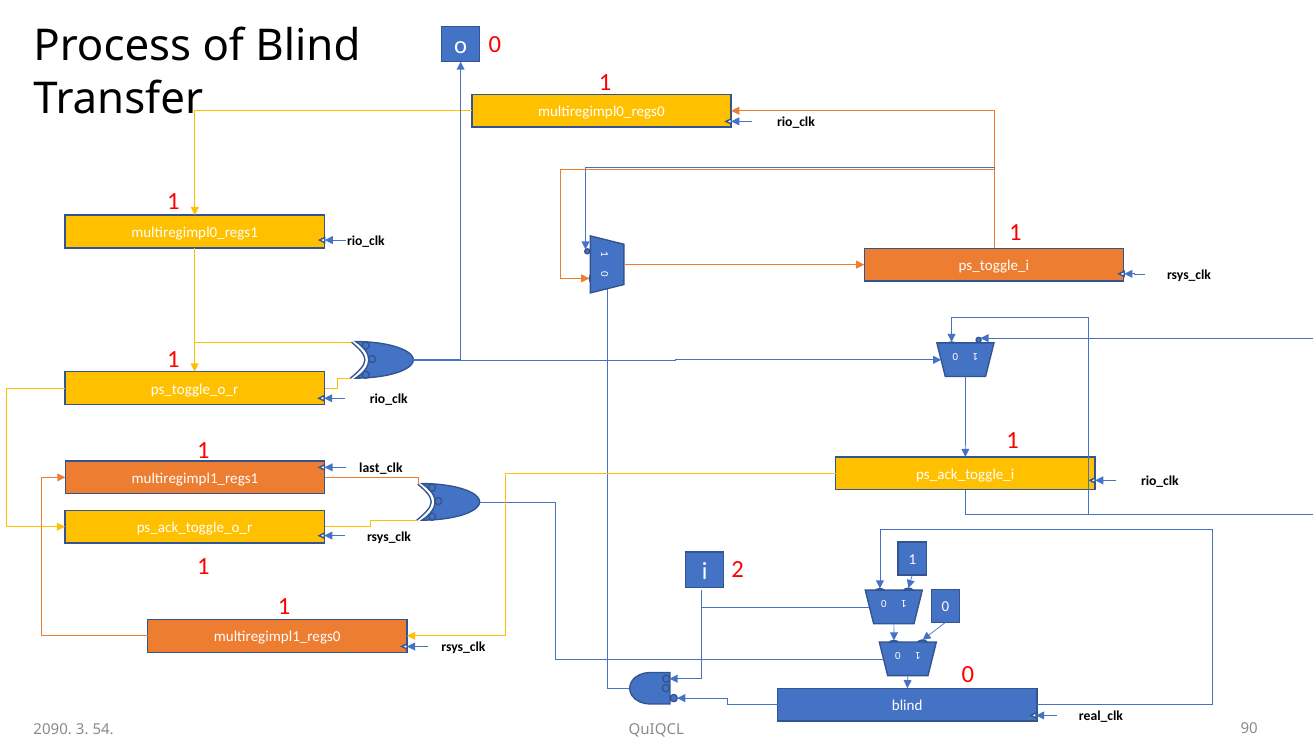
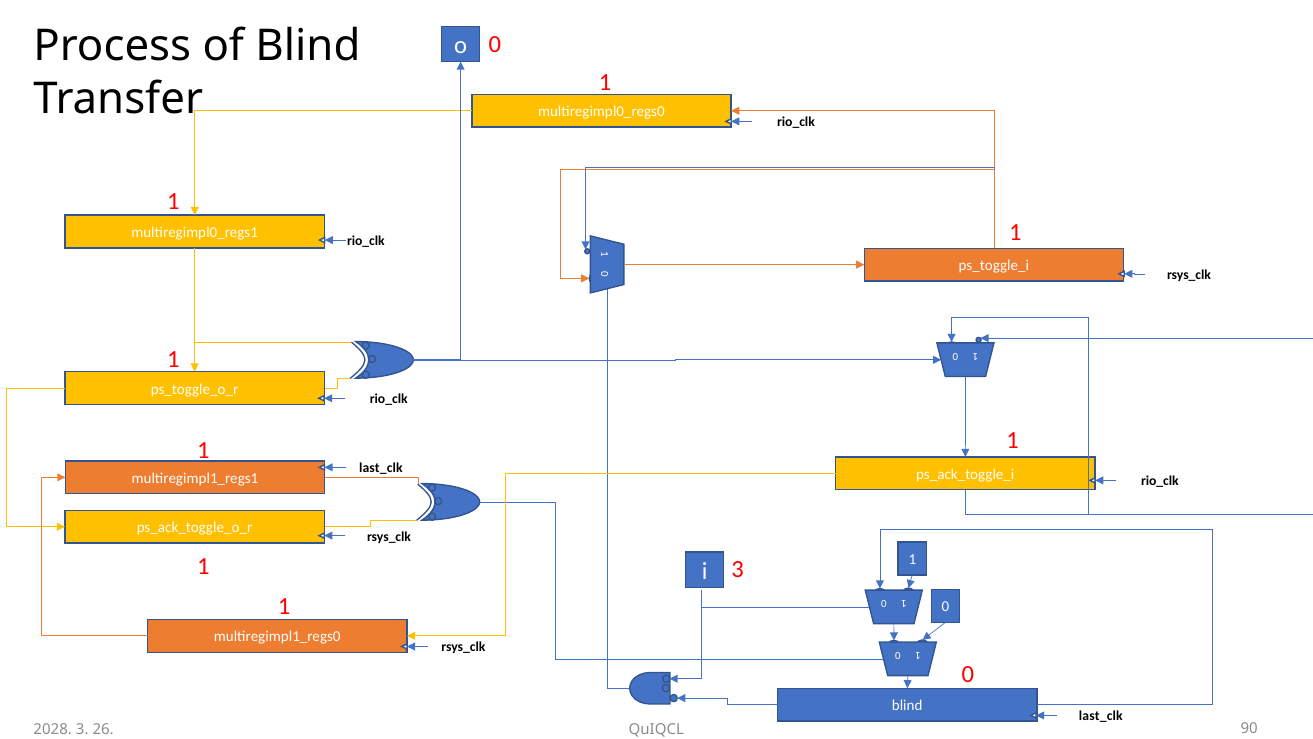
i 2: 2 -> 3
real_clk at (1101, 716): real_clk -> last_clk
2090: 2090 -> 2028
54: 54 -> 26
